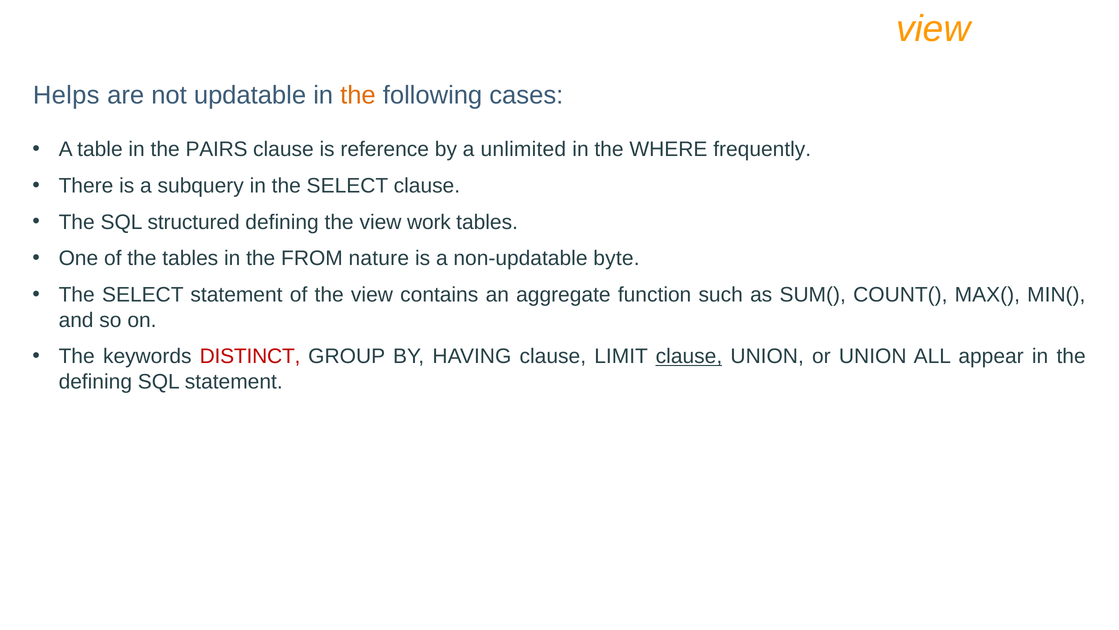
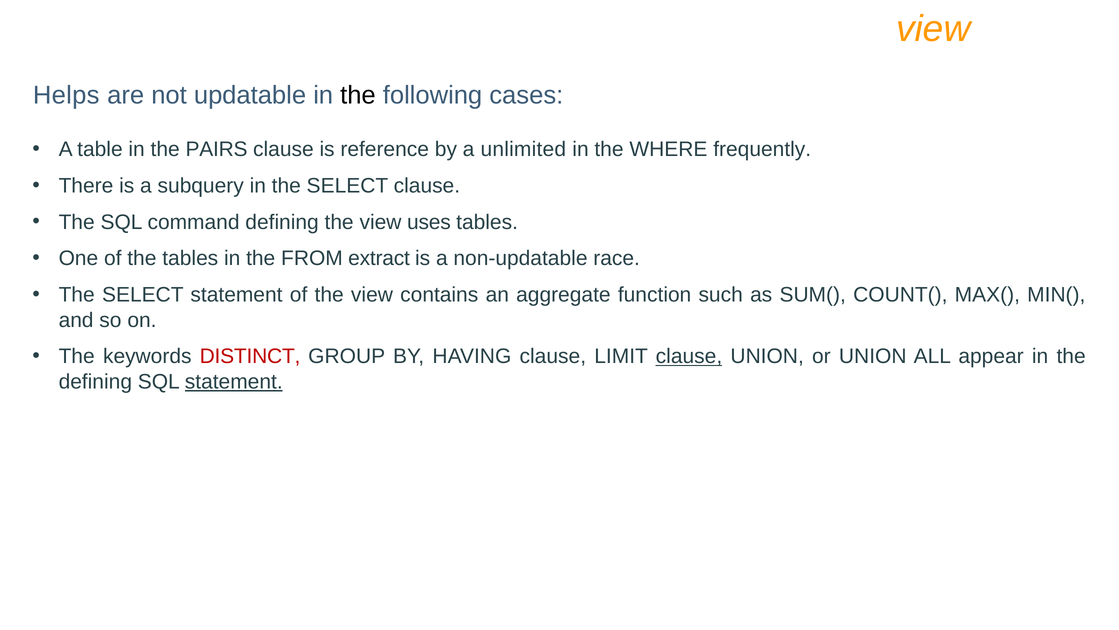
the at (358, 95) colour: orange -> black
structured: structured -> command
work: work -> uses
nature: nature -> extract
byte: byte -> race
statement at (234, 381) underline: none -> present
